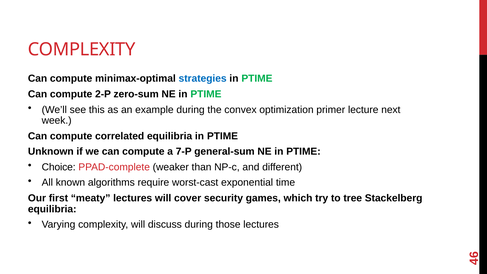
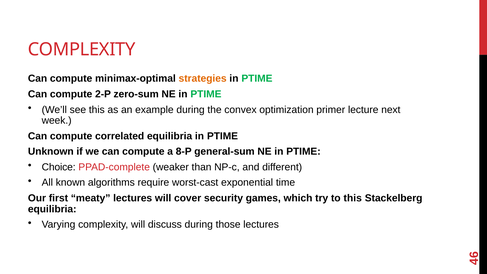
strategies colour: blue -> orange
7-P: 7-P -> 8-P
to tree: tree -> this
